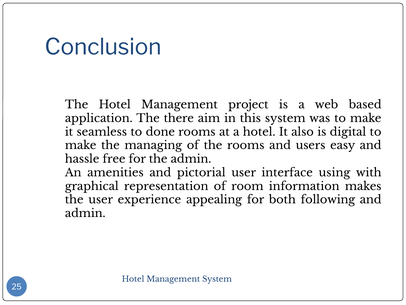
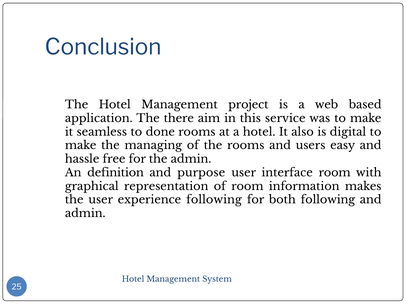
this system: system -> service
amenities: amenities -> definition
pictorial: pictorial -> purpose
interface using: using -> room
experience appealing: appealing -> following
